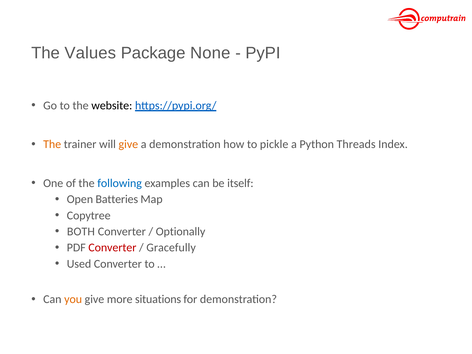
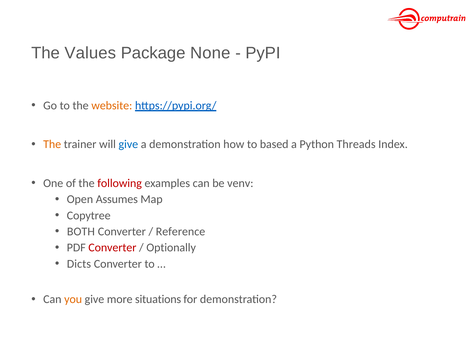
website colour: black -> orange
give at (128, 144) colour: orange -> blue
pickle: pickle -> based
following colour: blue -> red
itself: itself -> venv
Batteries: Batteries -> Assumes
Optionally: Optionally -> Reference
Gracefully: Gracefully -> Optionally
Used: Used -> Dicts
